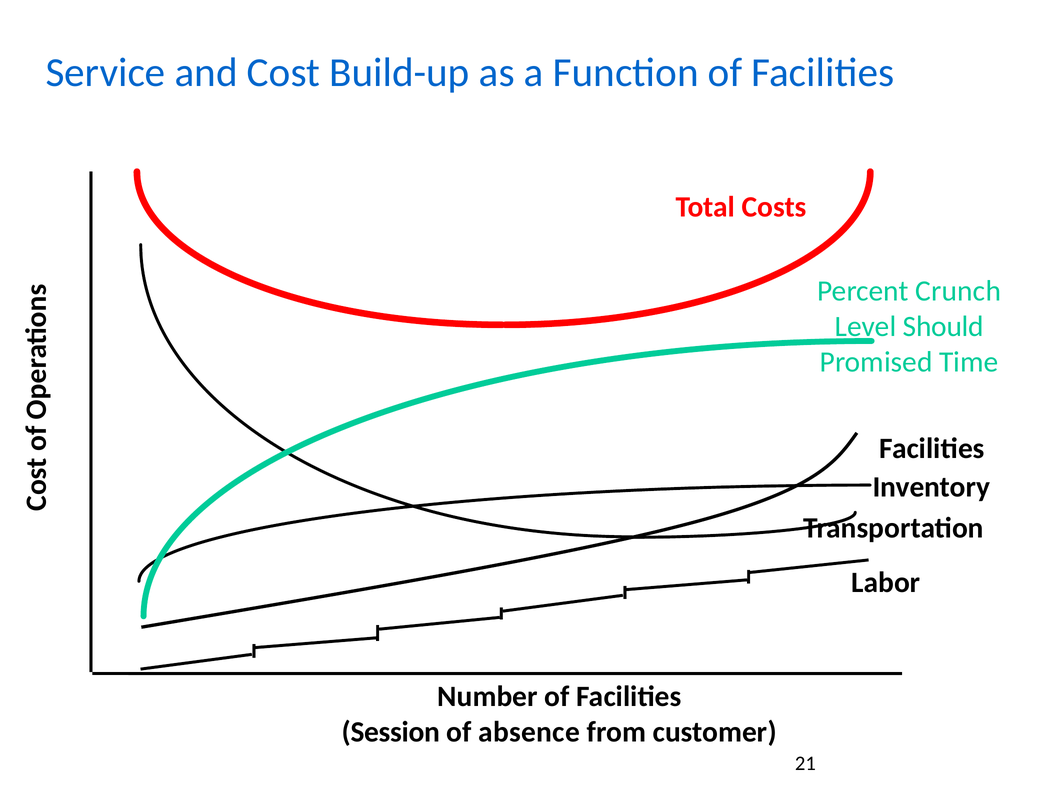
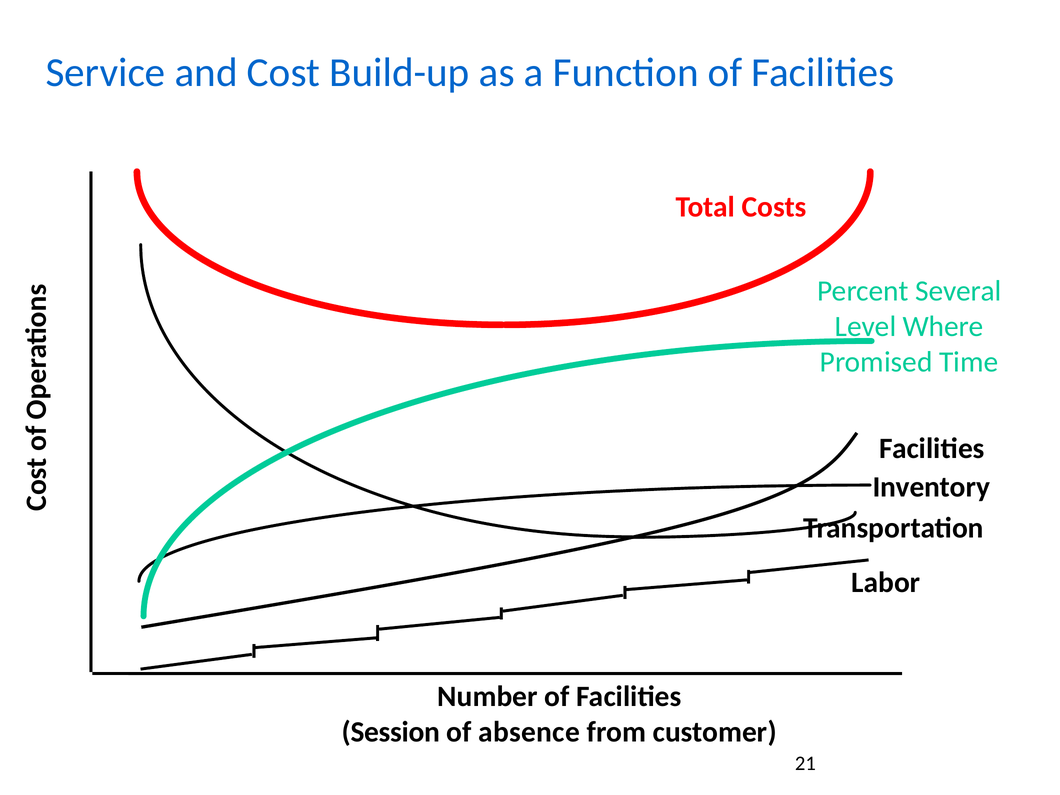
Crunch: Crunch -> Several
Should: Should -> Where
